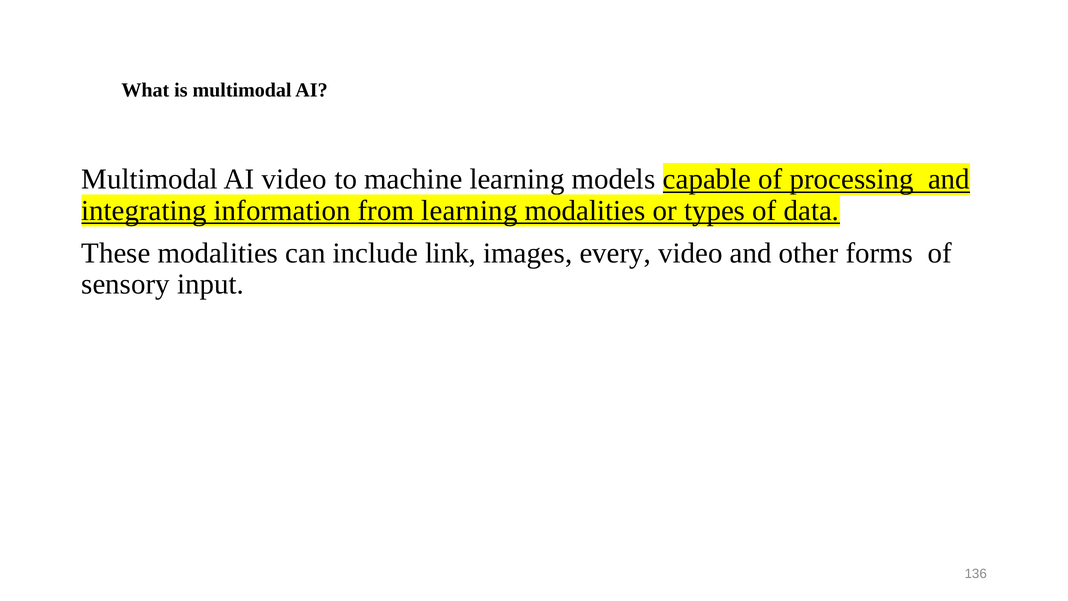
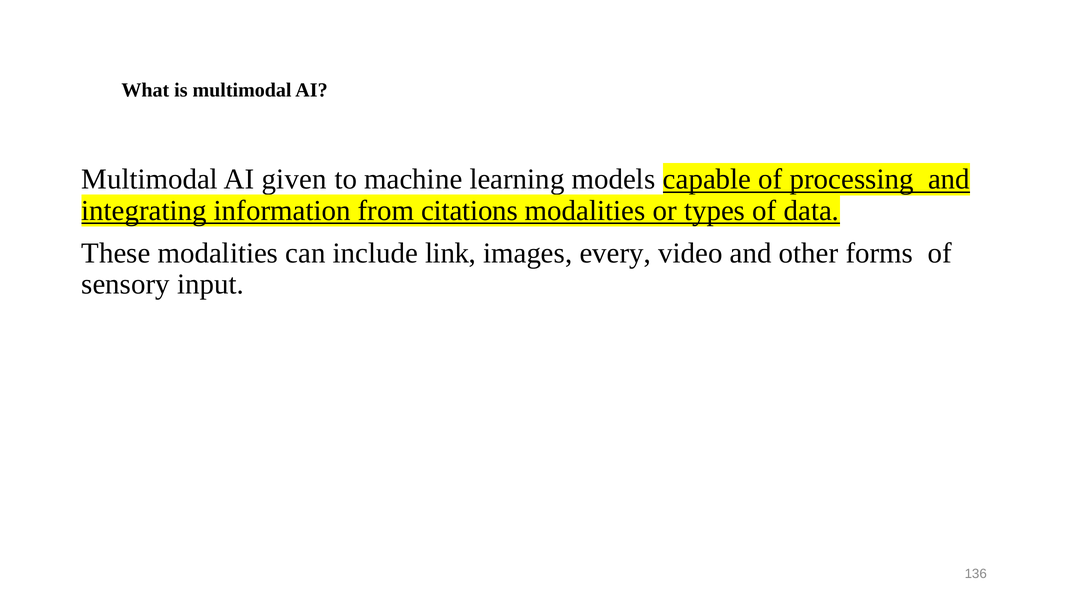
AI video: video -> given
from learning: learning -> citations
